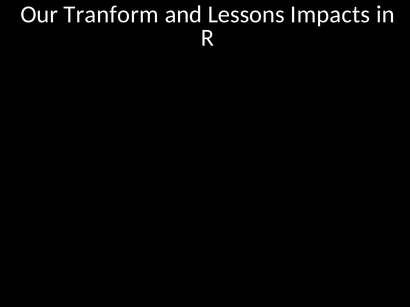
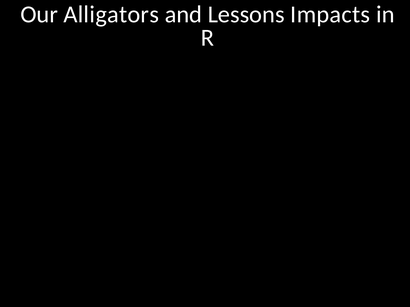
Tranform: Tranform -> Alligators
